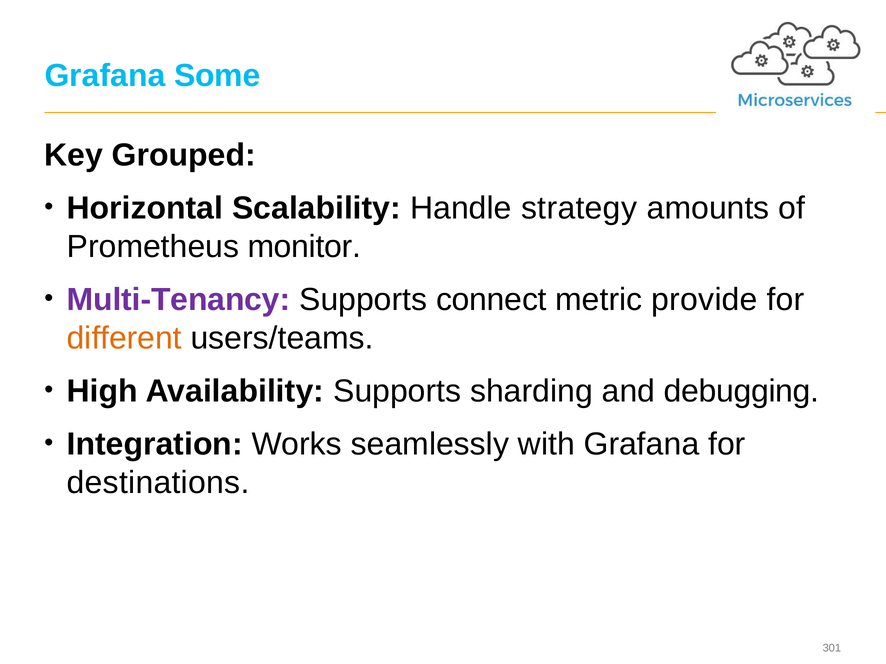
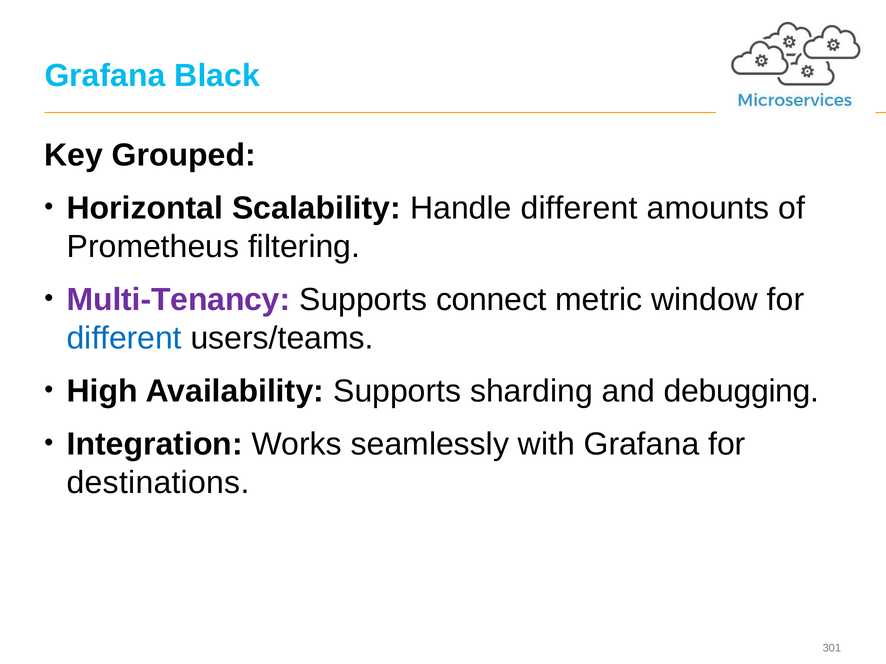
Some: Some -> Black
Handle strategy: strategy -> different
monitor: monitor -> filtering
provide: provide -> window
different at (124, 338) colour: orange -> blue
